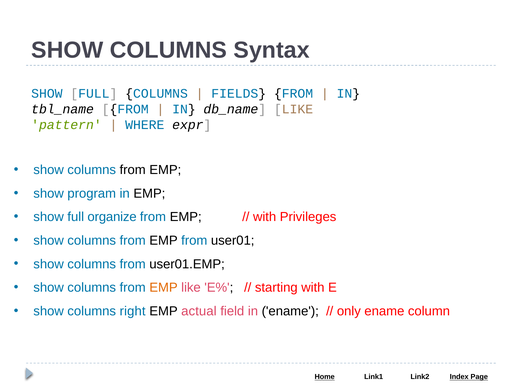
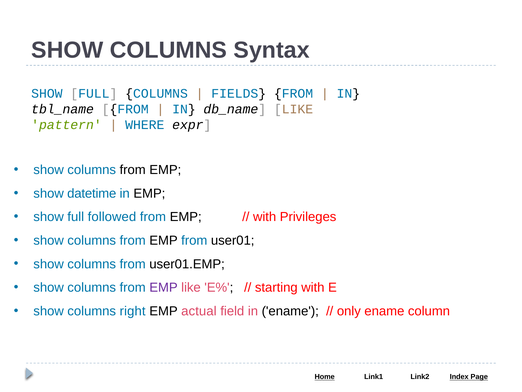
program: program -> datetime
organize: organize -> followed
EMP at (164, 287) colour: orange -> purple
